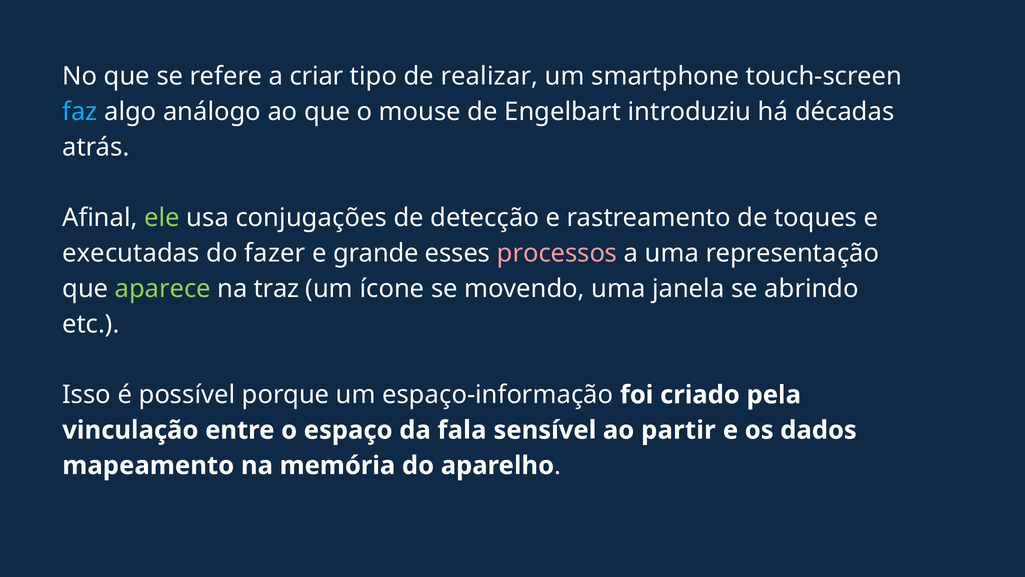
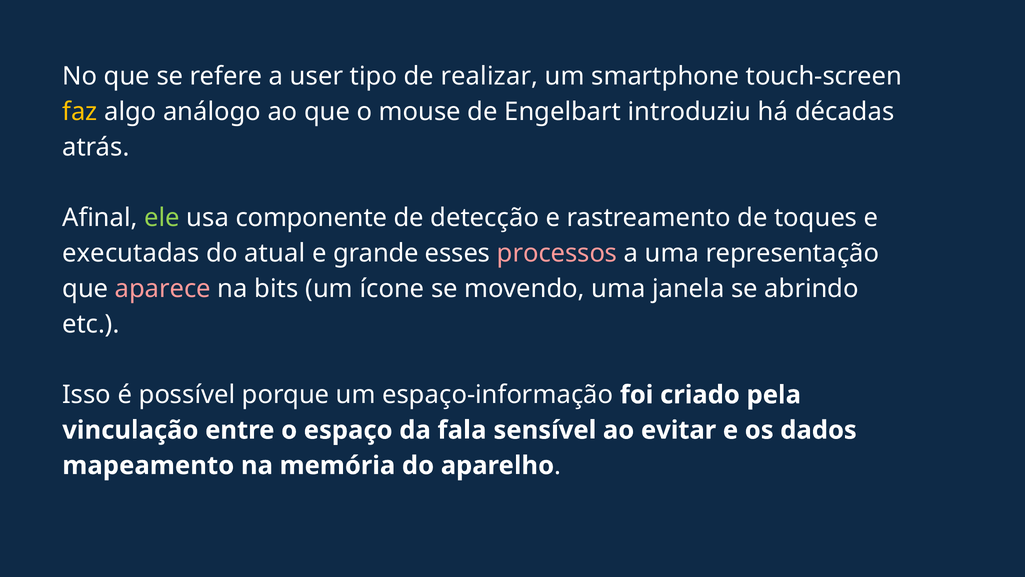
criar: criar -> user
faz colour: light blue -> yellow
conjugações: conjugações -> componente
fazer: fazer -> atual
aparece colour: light green -> pink
traz: traz -> bits
partir: partir -> evitar
